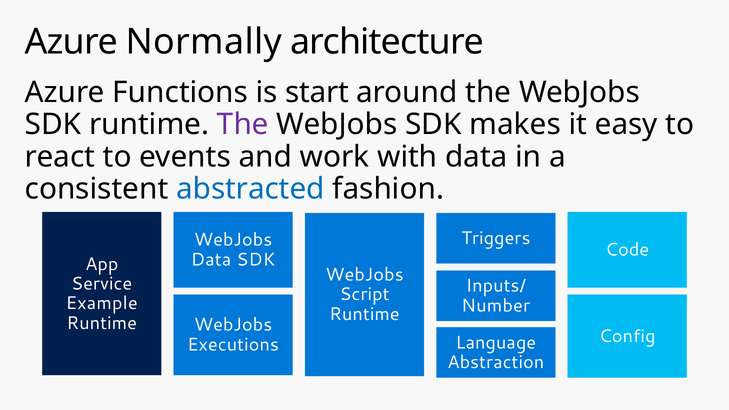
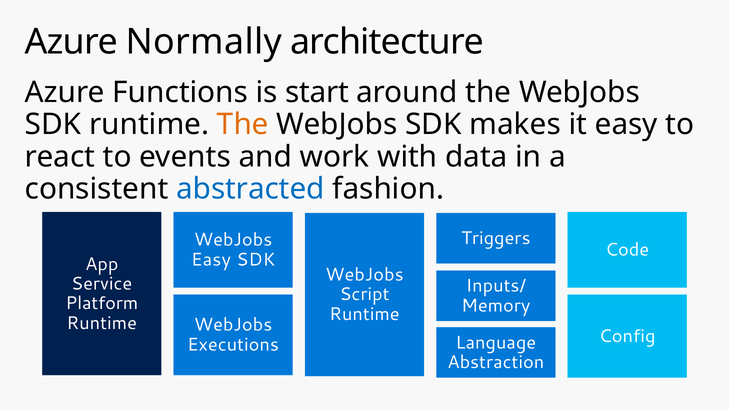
The at (243, 125) colour: purple -> orange
Data at (211, 260): Data -> Easy
Example: Example -> Platform
Number: Number -> Memory
